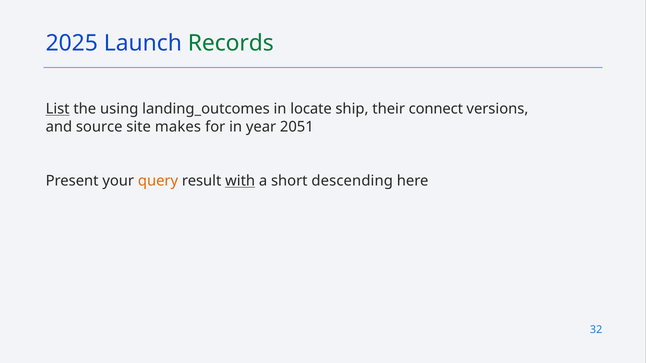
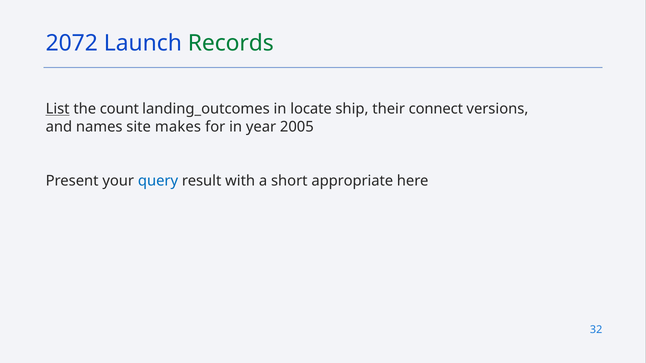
2025: 2025 -> 2072
using: using -> count
source: source -> names
2051: 2051 -> 2005
query colour: orange -> blue
with underline: present -> none
descending: descending -> appropriate
